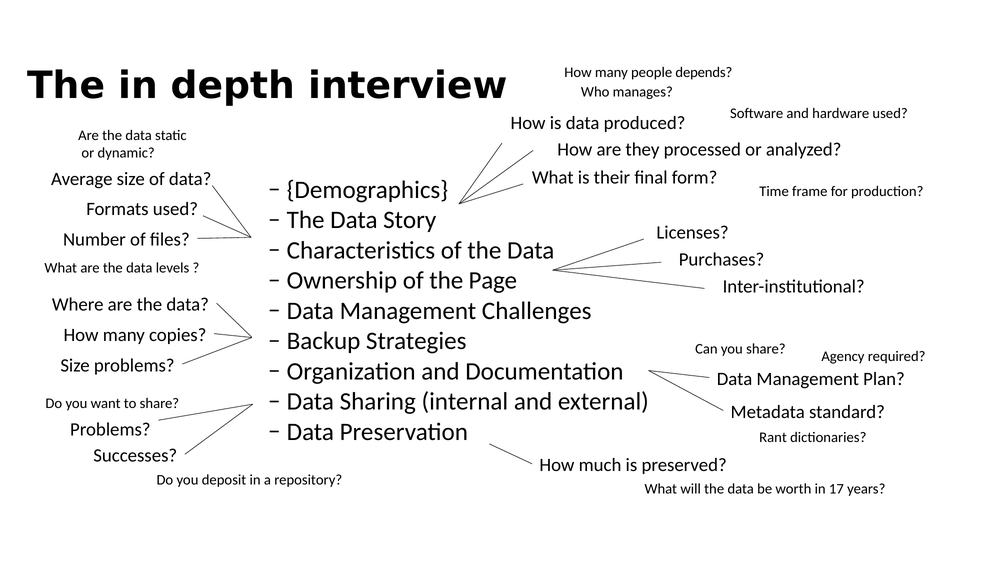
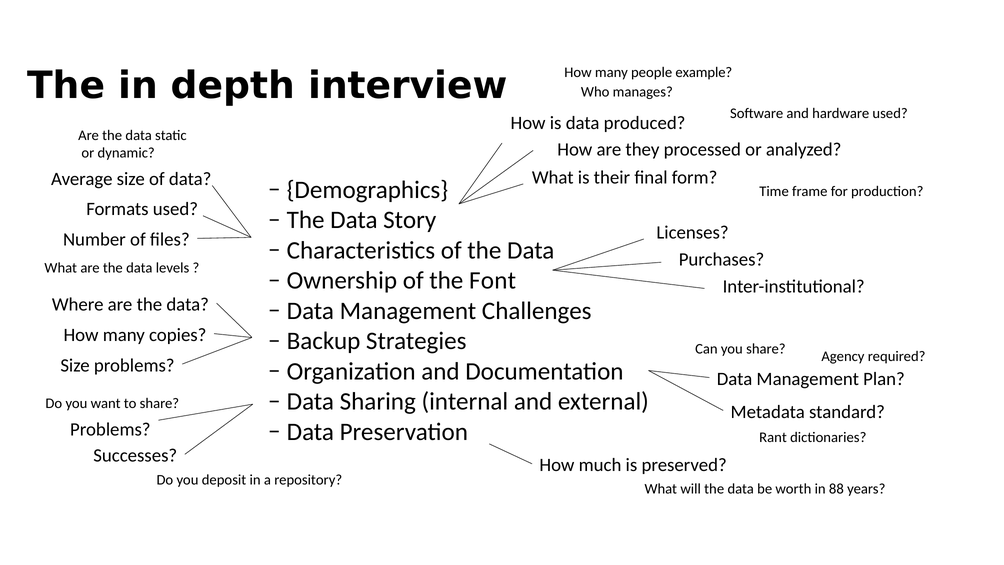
depends: depends -> example
Page: Page -> Font
17: 17 -> 88
